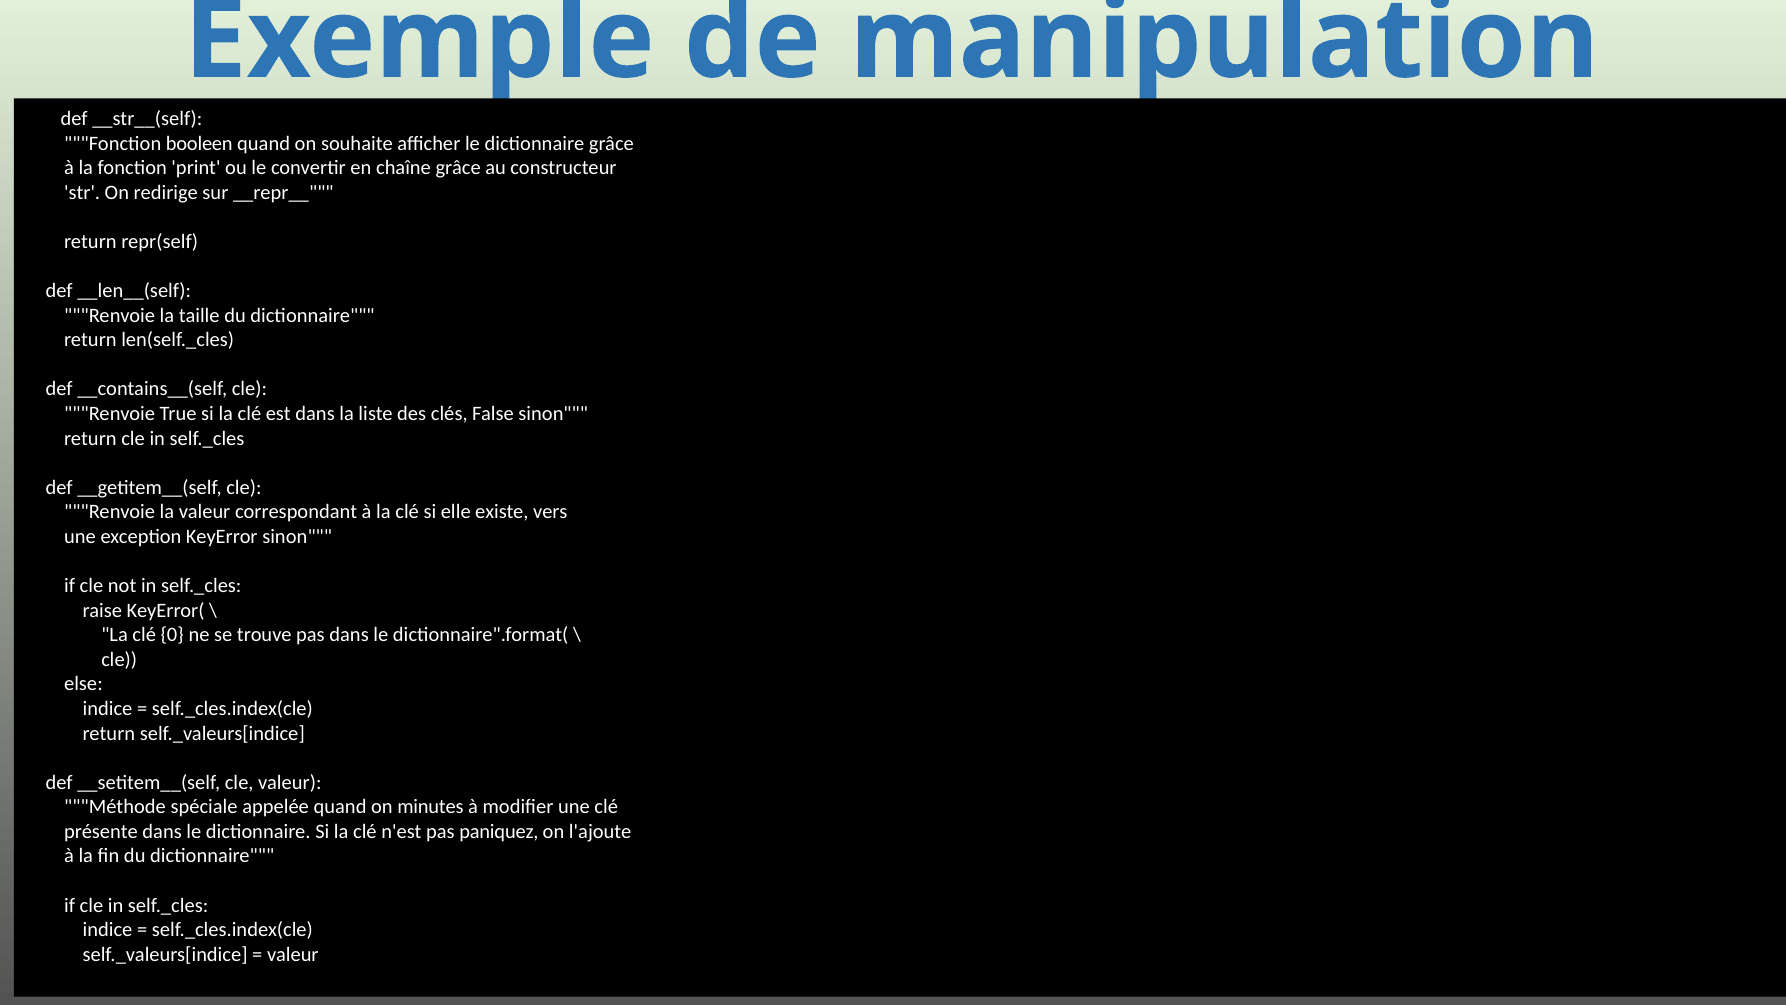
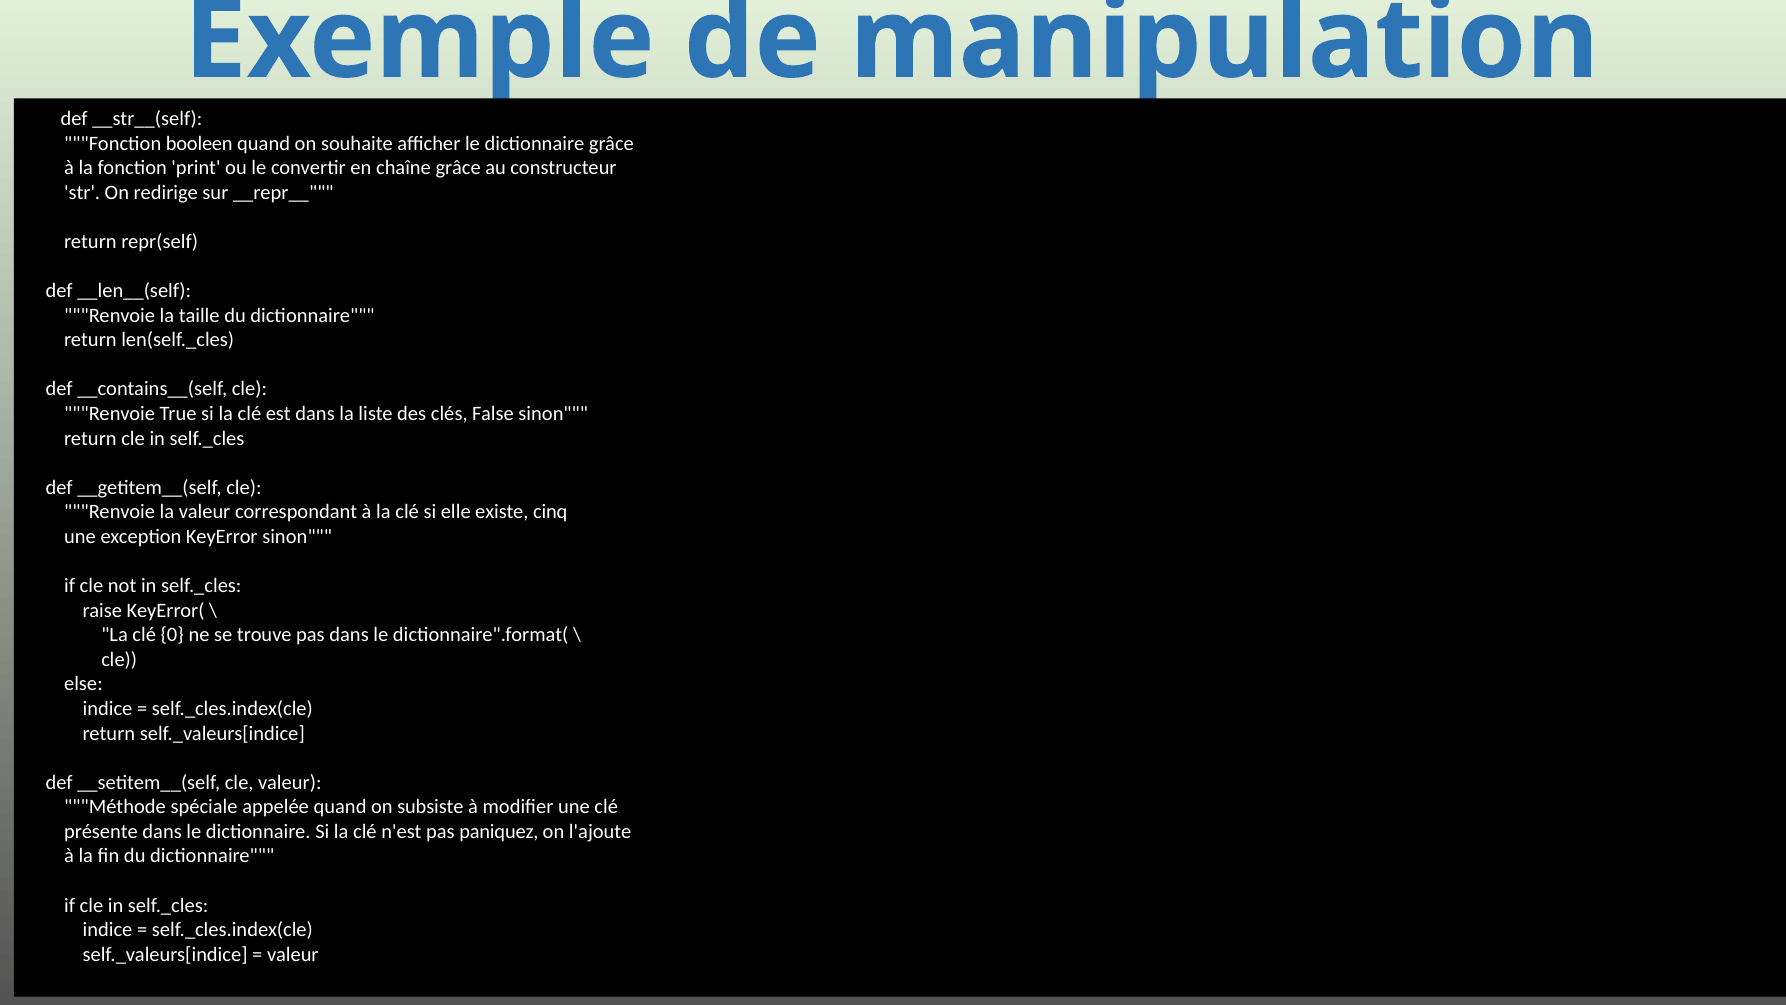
vers: vers -> cinq
minutes: minutes -> subsiste
